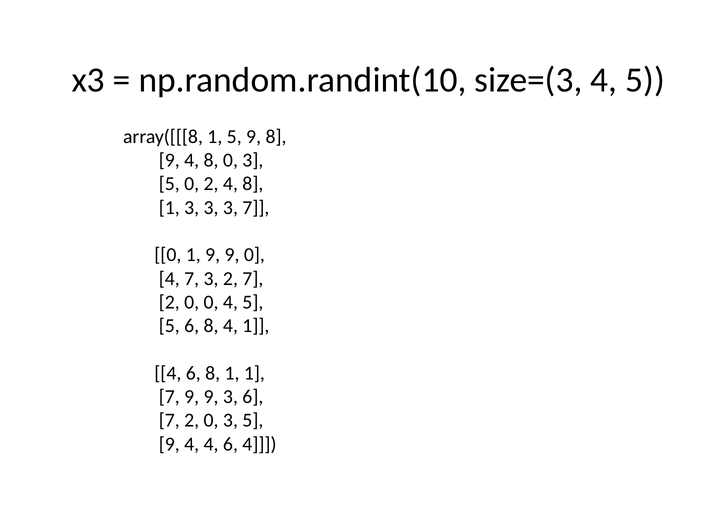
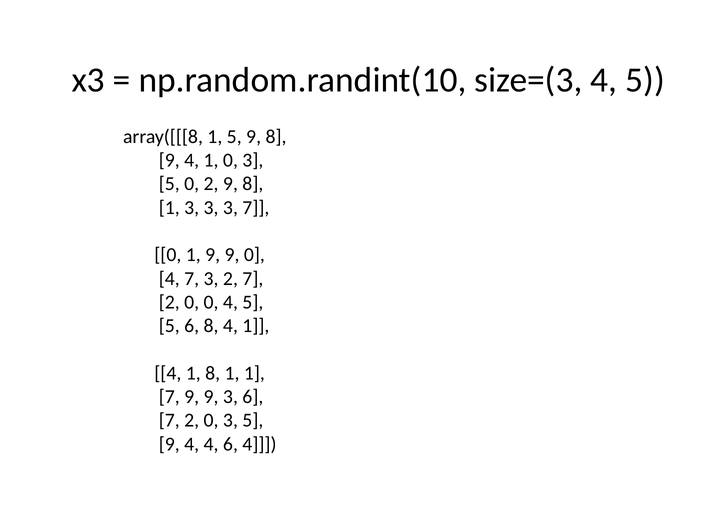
9 4 8: 8 -> 1
2 4: 4 -> 9
6 at (193, 374): 6 -> 1
